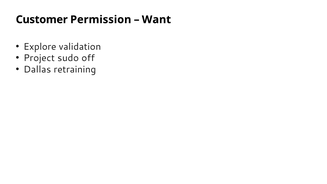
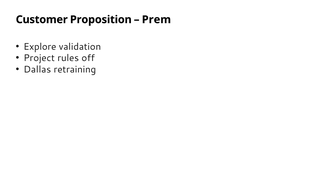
Permission: Permission -> Proposition
Want: Want -> Prem
sudo: sudo -> rules
